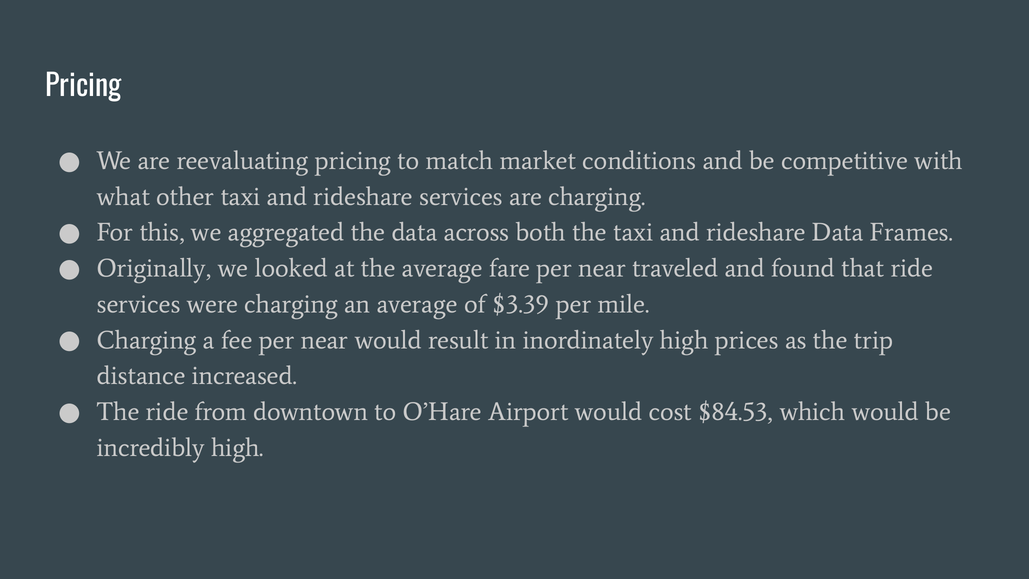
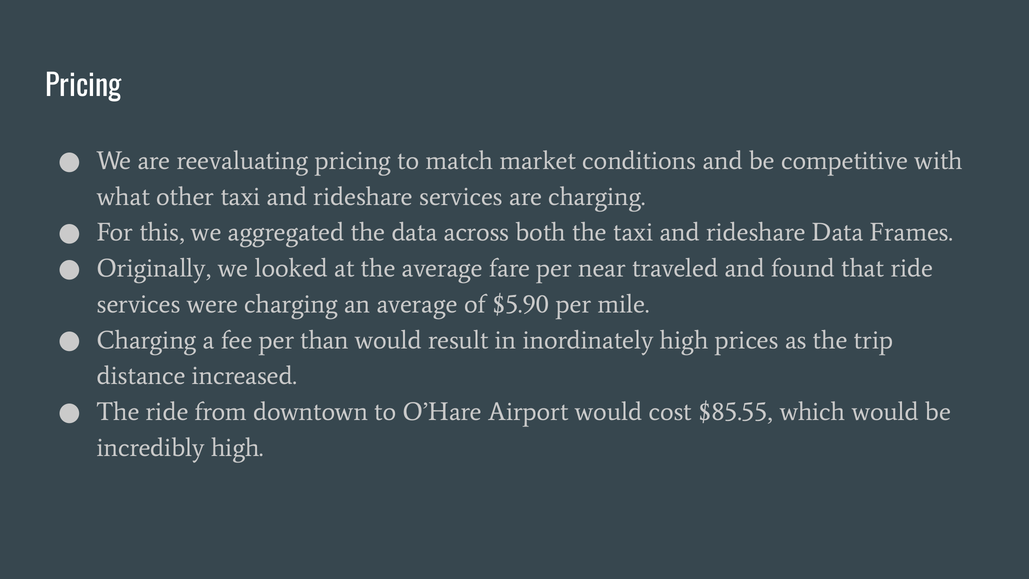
$3.39: $3.39 -> $5.90
fee per near: near -> than
$84.53: $84.53 -> $85.55
